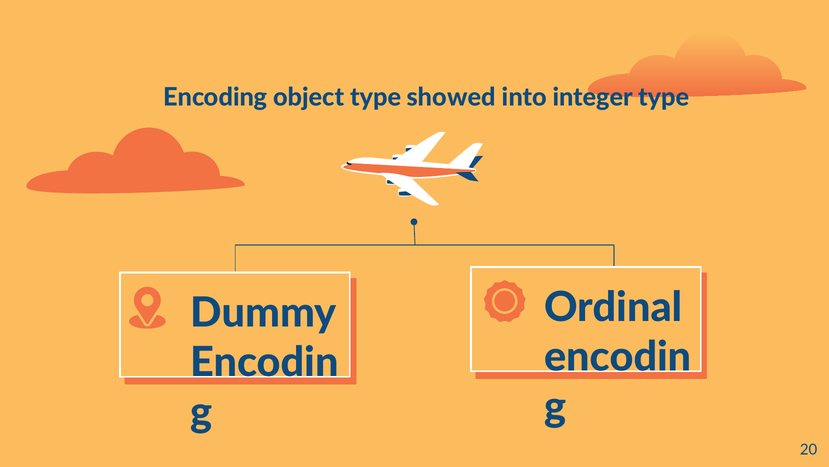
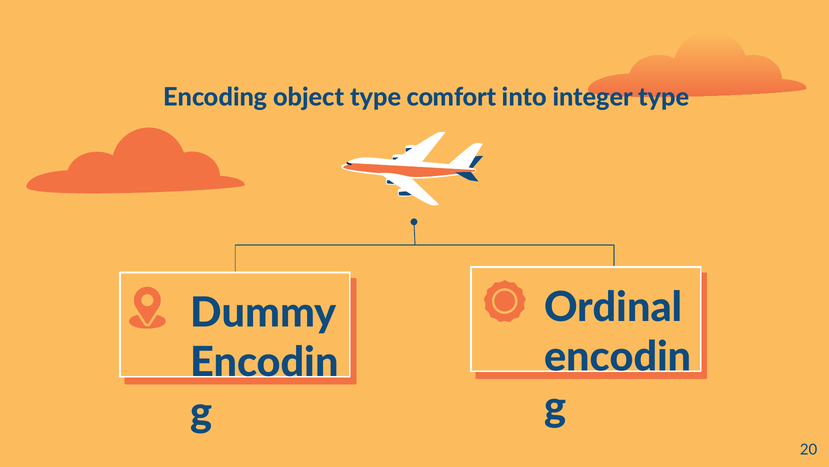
showed: showed -> comfort
